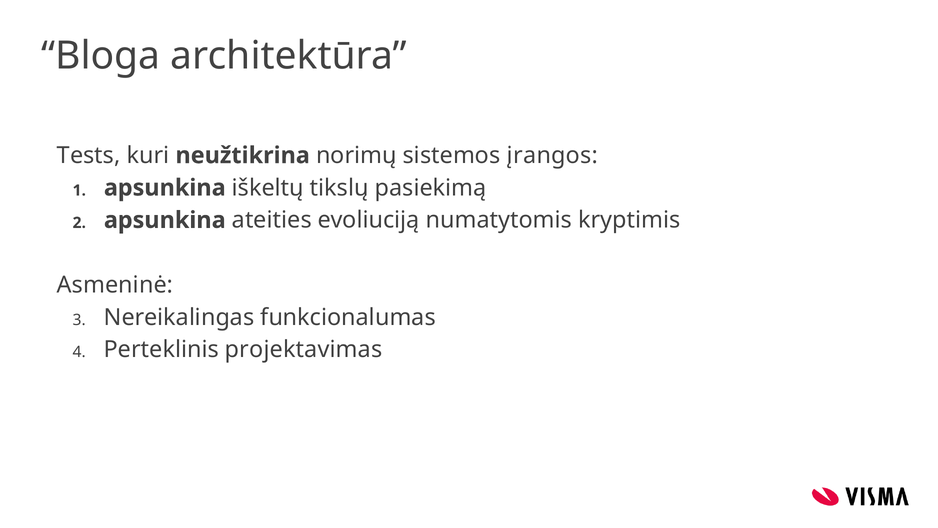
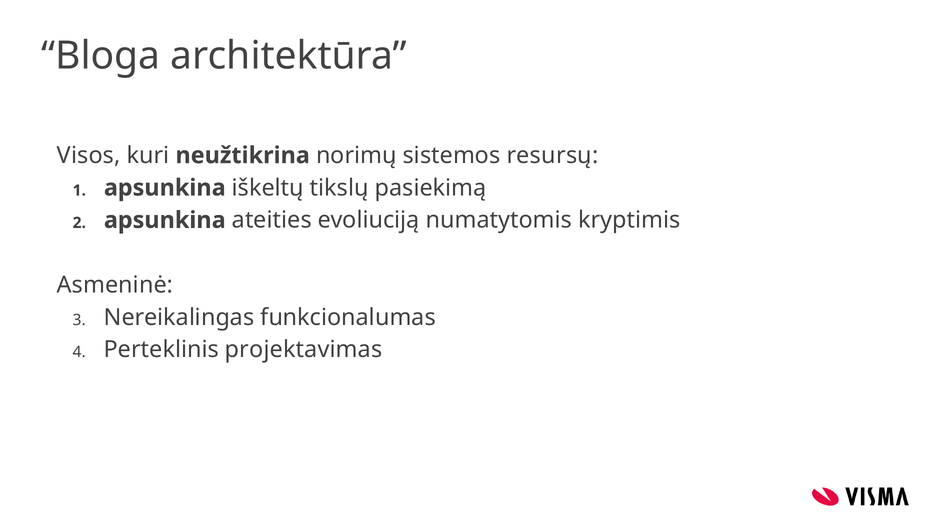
Tests: Tests -> Visos
įrangos: įrangos -> resursų
